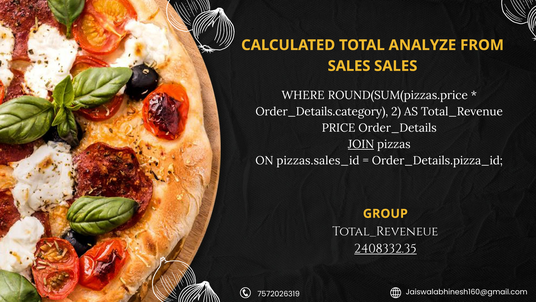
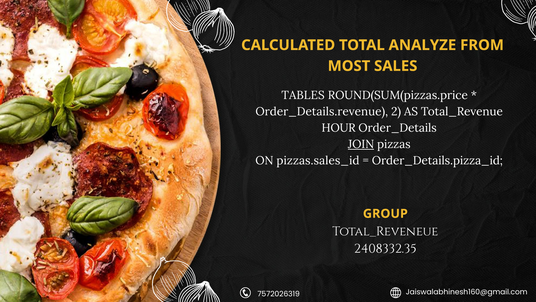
SALES at (349, 66): SALES -> MOST
WHERE: WHERE -> TABLES
Order_Details.category: Order_Details.category -> Order_Details.revenue
PRICE: PRICE -> HOUR
2408332.35 underline: present -> none
